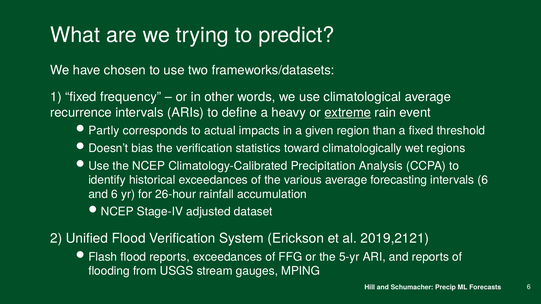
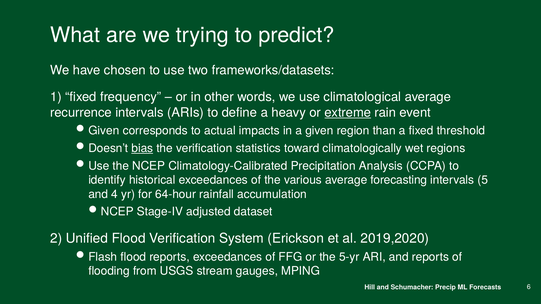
Partly at (104, 131): Partly -> Given
bias underline: none -> present
intervals 6: 6 -> 5
and 6: 6 -> 4
26-hour: 26-hour -> 64-hour
2019,2121: 2019,2121 -> 2019,2020
